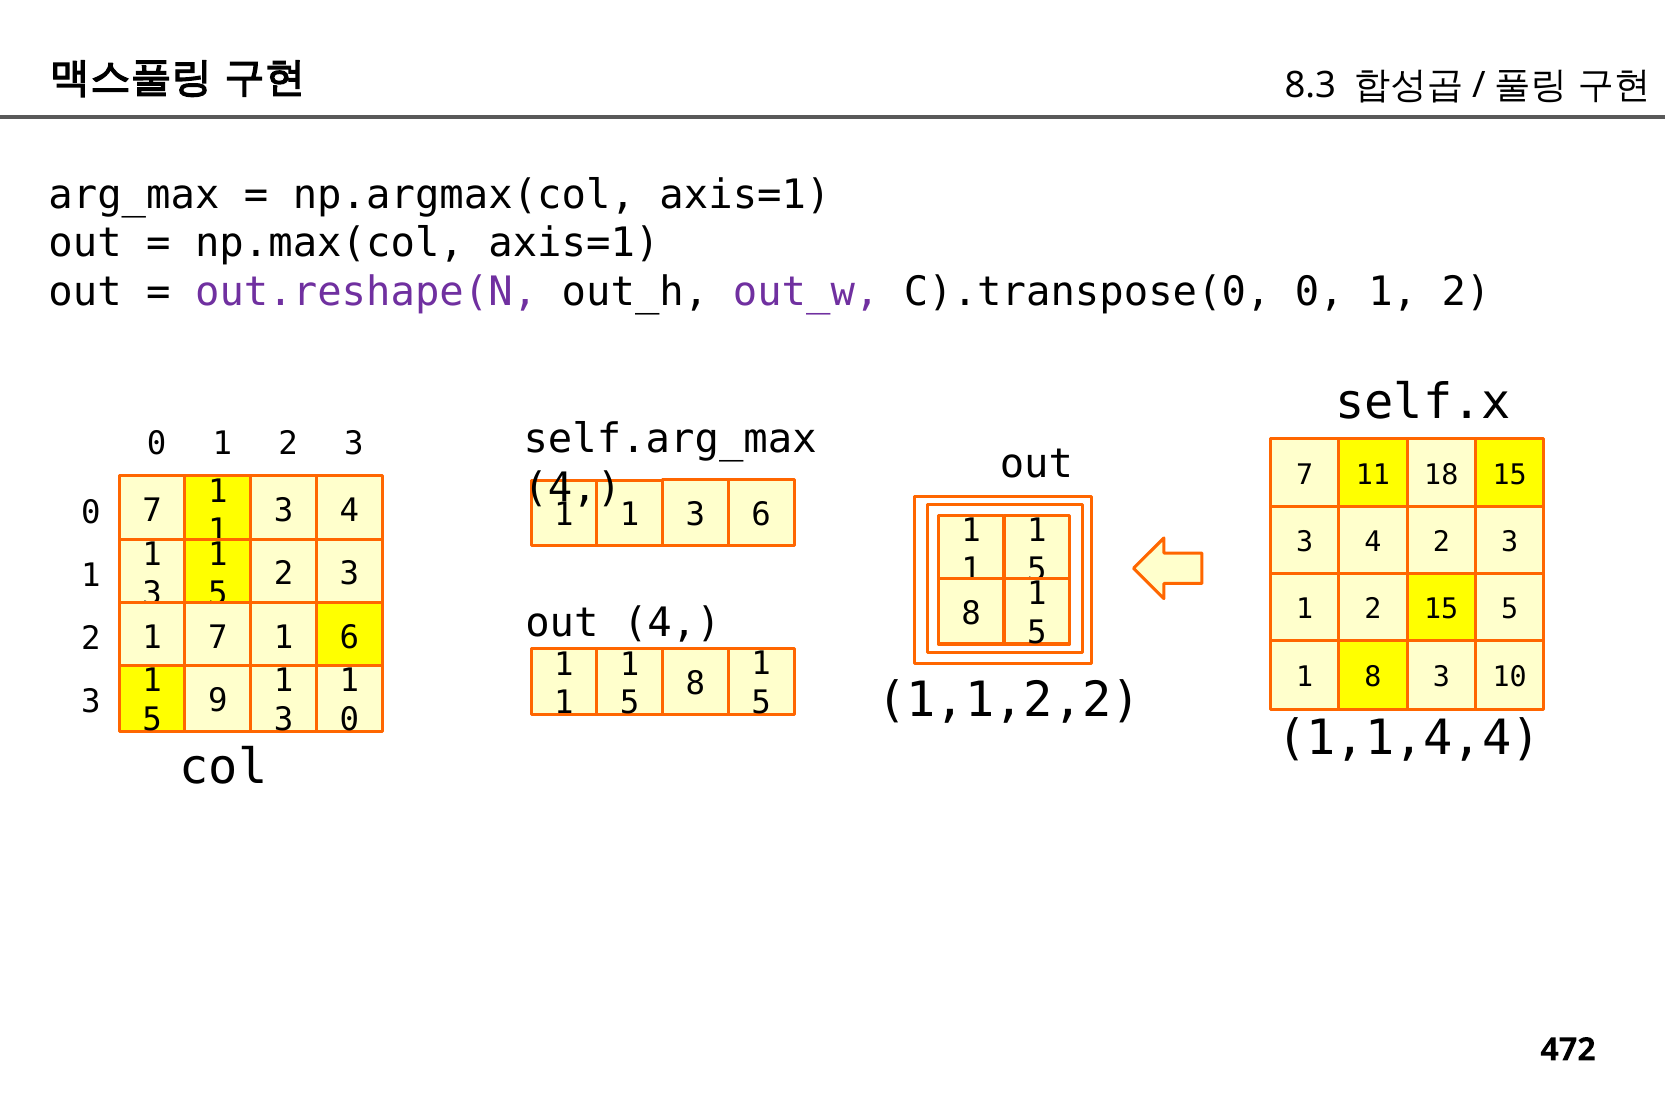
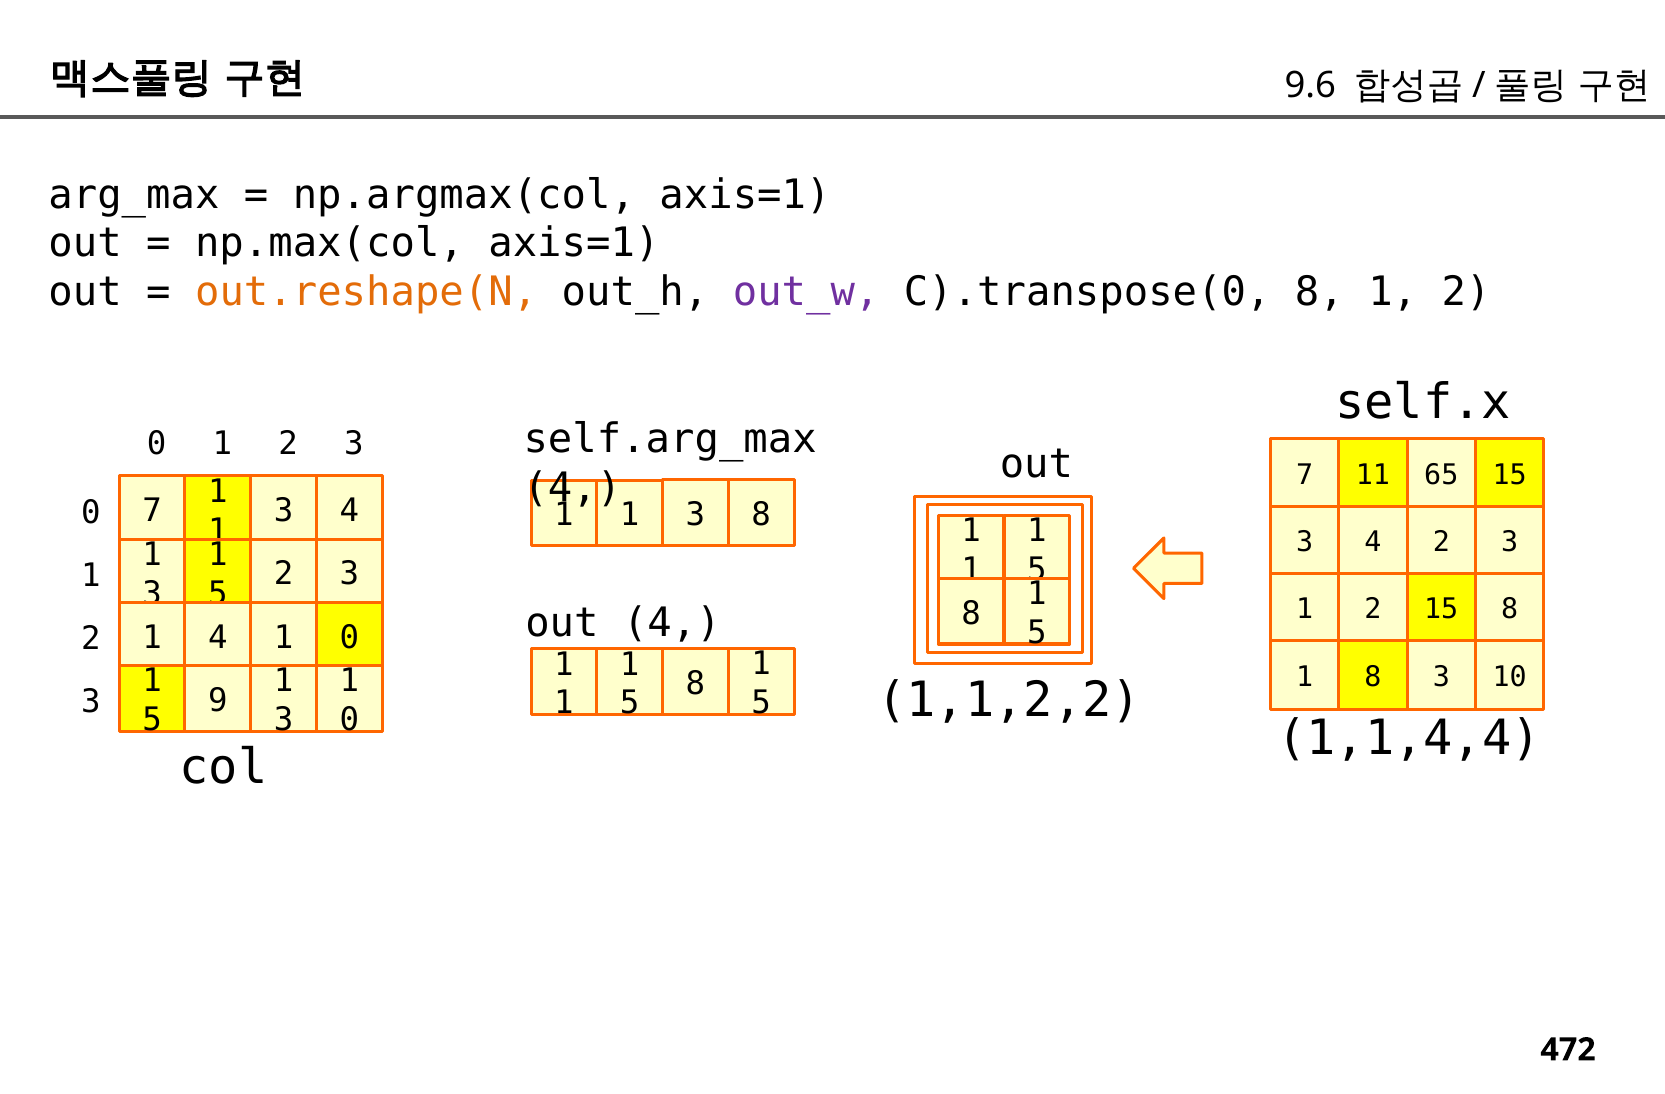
8.3: 8.3 -> 9.6
out.reshape(N colour: purple -> orange
C).transpose(0 0: 0 -> 8
18: 18 -> 65
3 6: 6 -> 8
15 5: 5 -> 8
1 7: 7 -> 4
6 at (349, 637): 6 -> 0
